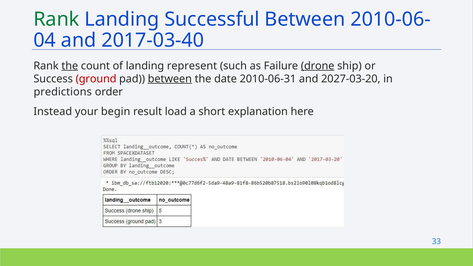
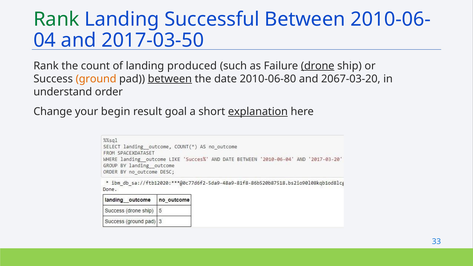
2017-03-40: 2017-03-40 -> 2017-03-50
the at (70, 66) underline: present -> none
represent: represent -> produced
ground colour: red -> orange
2010-06-31: 2010-06-31 -> 2010-06-80
2027-03-20: 2027-03-20 -> 2067-03-20
predictions: predictions -> understand
Instead: Instead -> Change
load: load -> goal
explanation underline: none -> present
